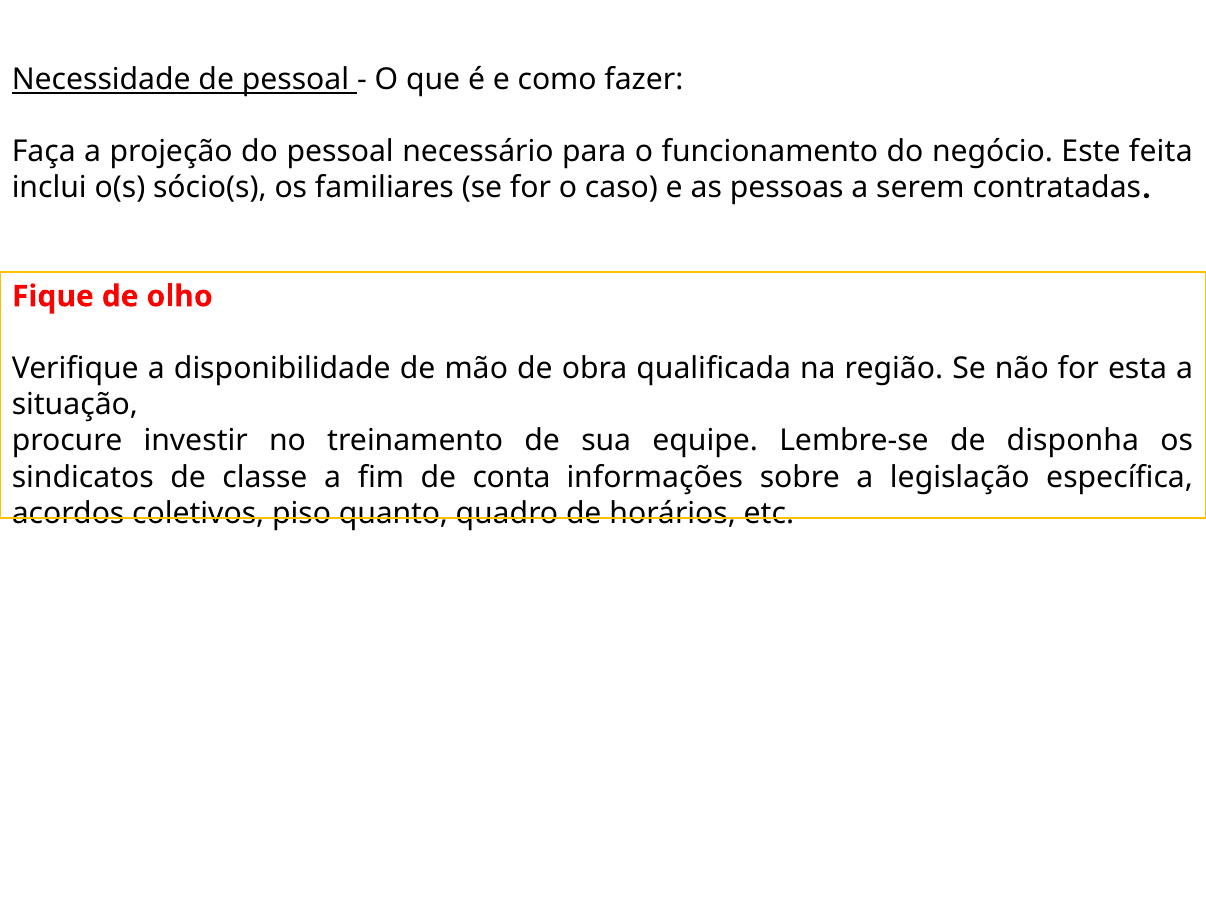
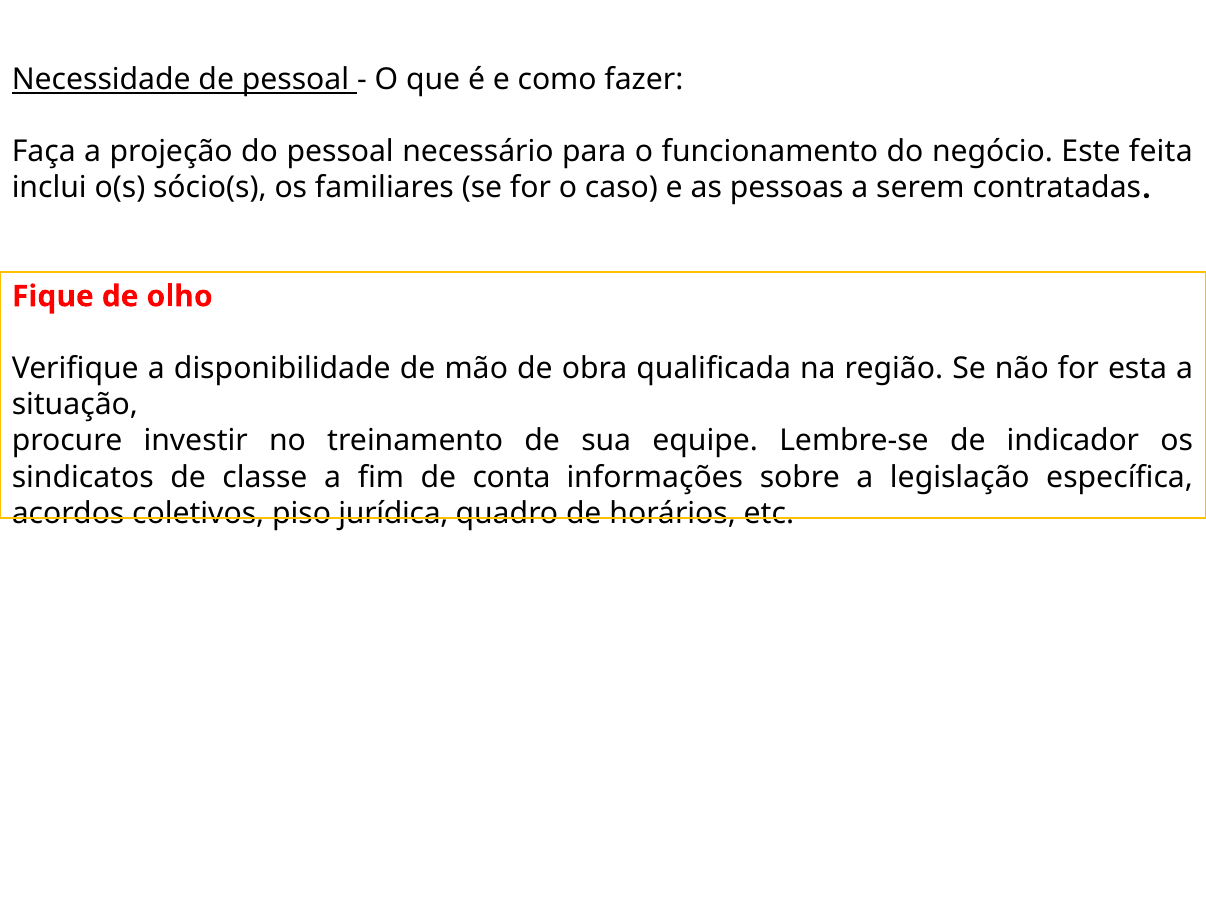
disponha: disponha -> indicador
quanto: quanto -> jurídica
